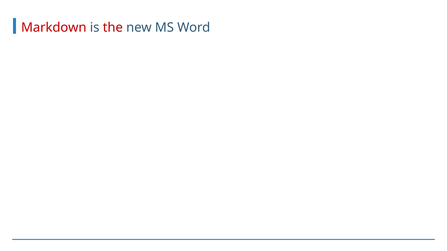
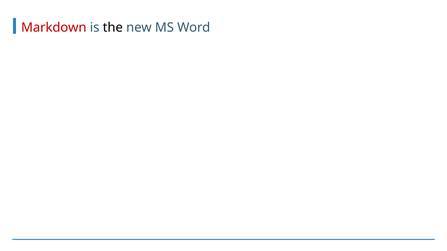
the colour: red -> black
